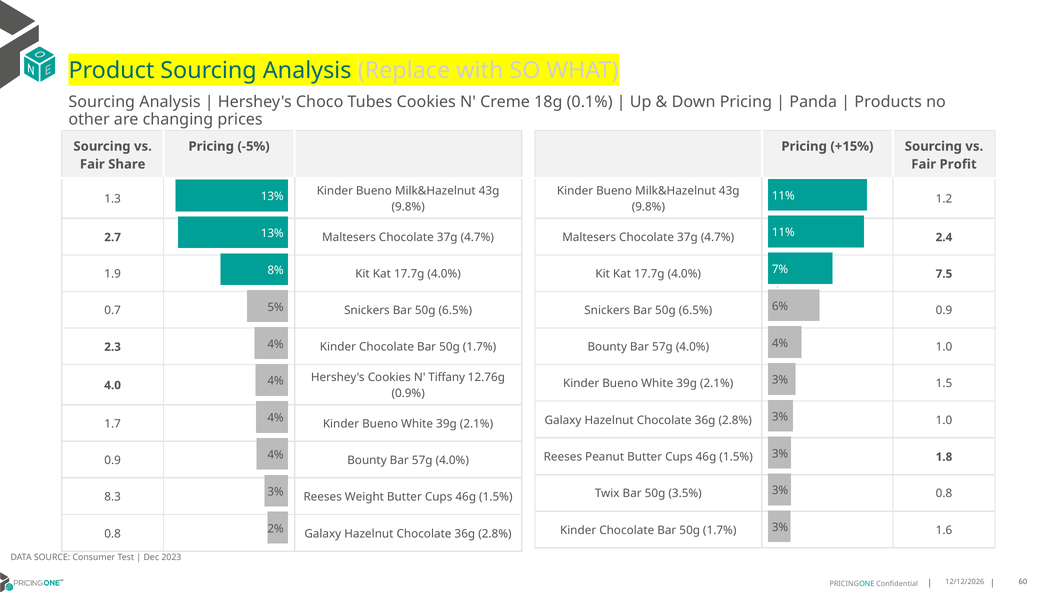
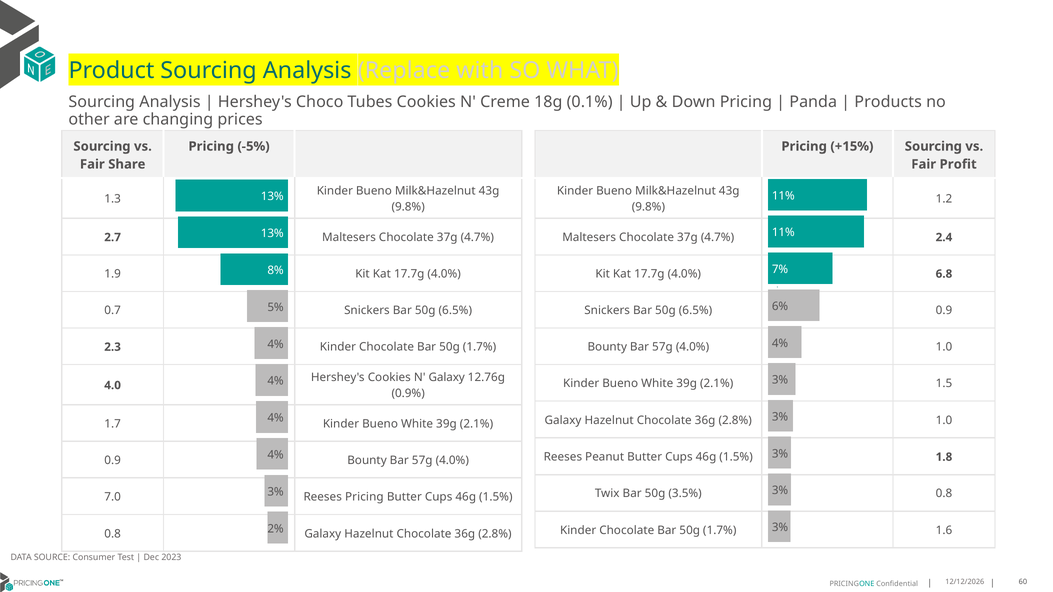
7.5: 7.5 -> 6.8
N Tiffany: Tiffany -> Galaxy
8.3: 8.3 -> 7.0
Reeses Weight: Weight -> Pricing
